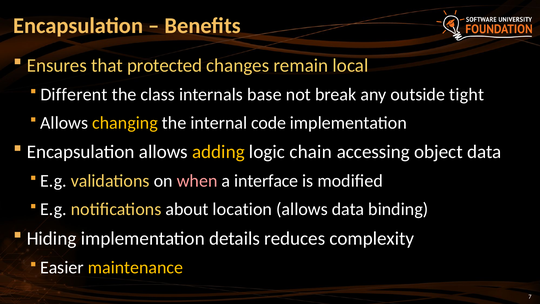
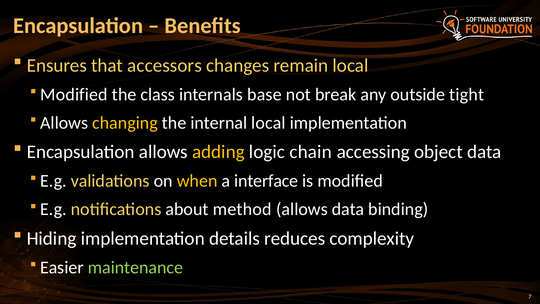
protected: protected -> accessors
Different at (74, 94): Different -> Modified
internal code: code -> local
when colour: pink -> yellow
location: location -> method
maintenance colour: yellow -> light green
